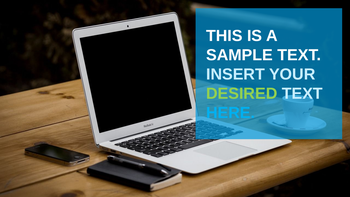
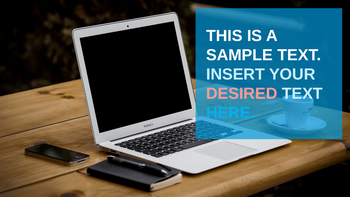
DESIRED colour: light green -> pink
